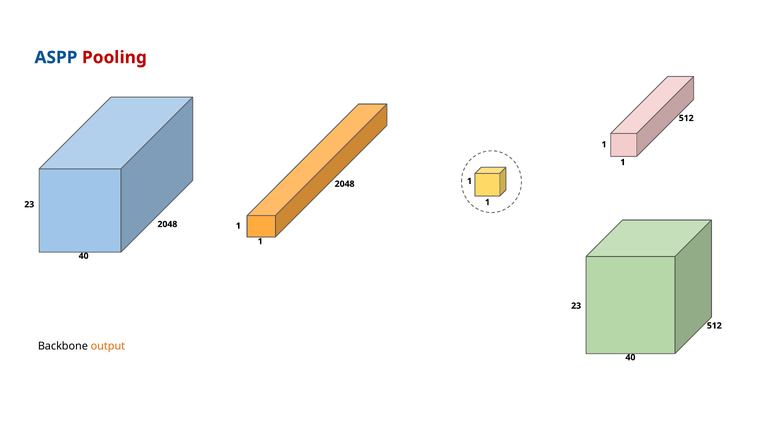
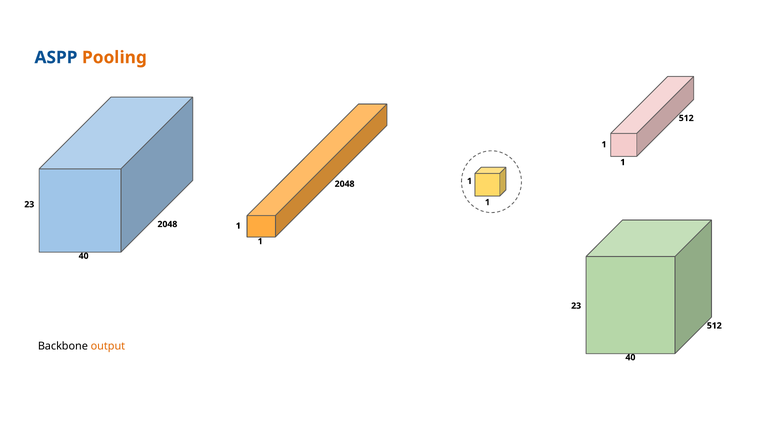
Pooling colour: red -> orange
